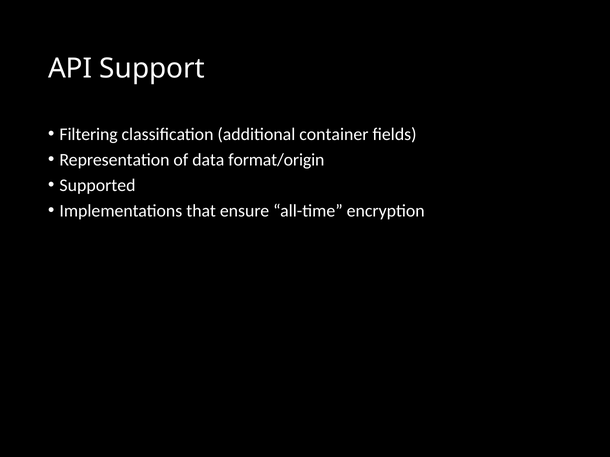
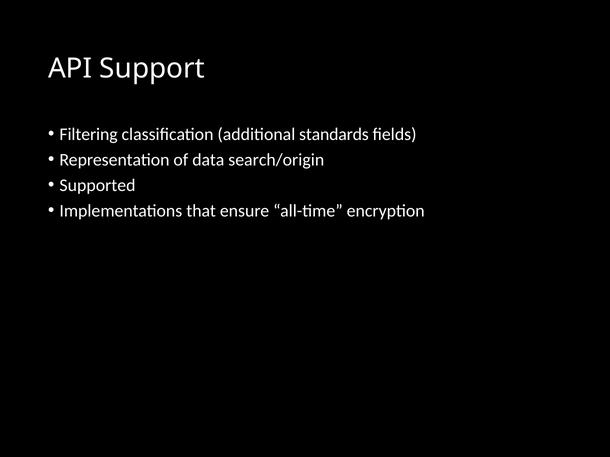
container: container -> standards
format/origin: format/origin -> search/origin
